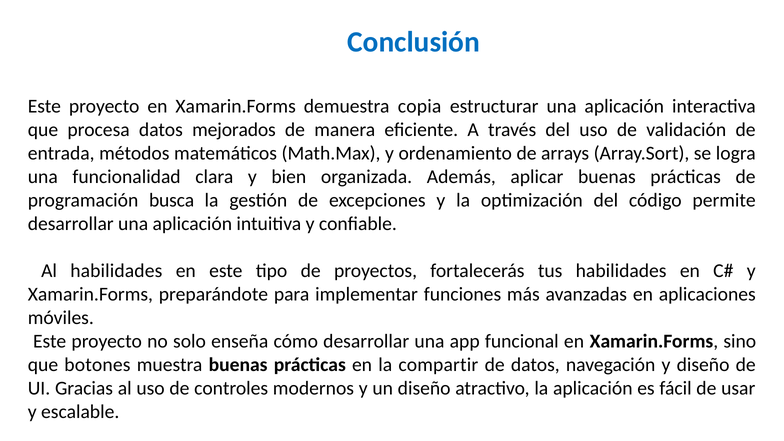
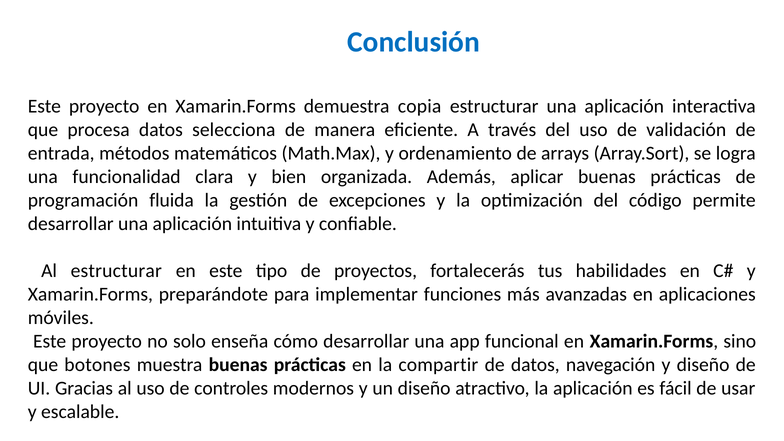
mejorados: mejorados -> selecciona
busca: busca -> fluida
Al habilidades: habilidades -> estructurar
